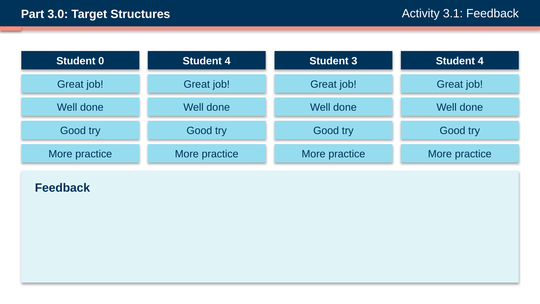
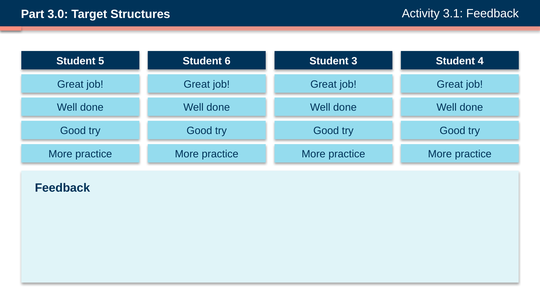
0: 0 -> 5
4 at (228, 61): 4 -> 6
